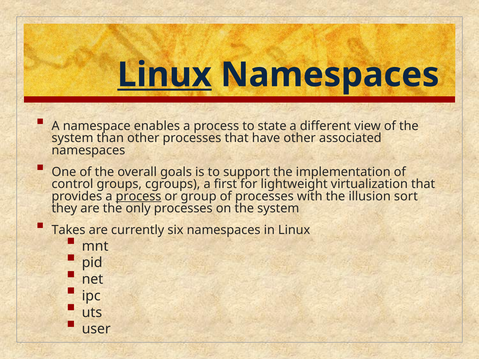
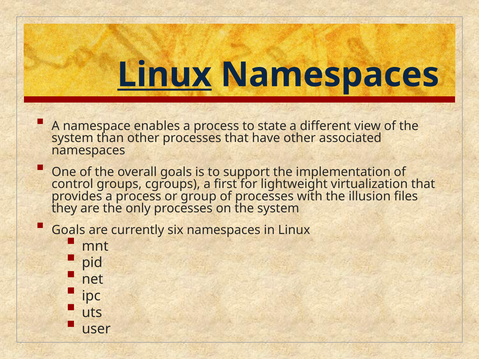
process at (139, 196) underline: present -> none
sort: sort -> files
Takes at (68, 230): Takes -> Goals
